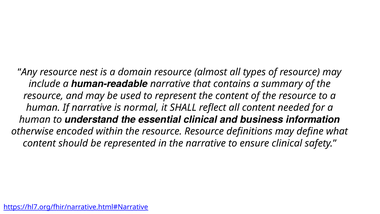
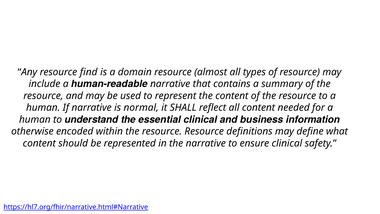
nest: nest -> find
